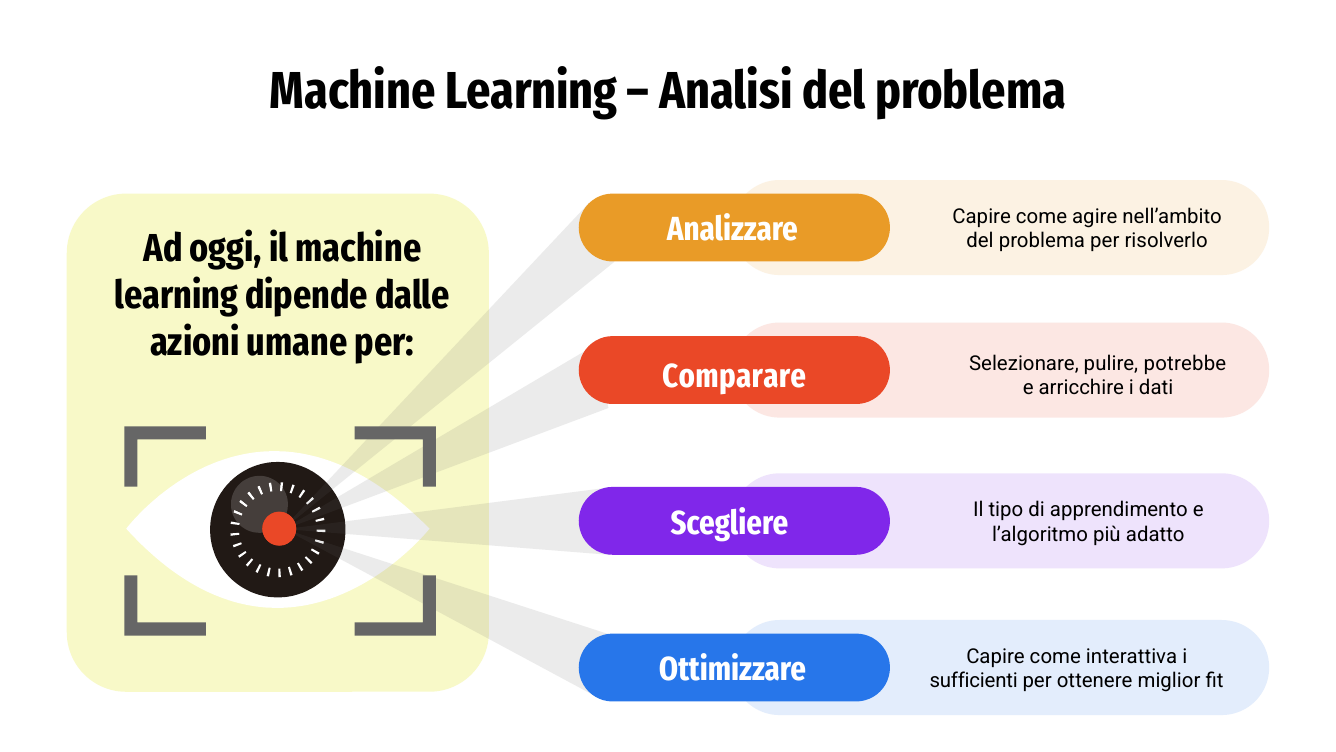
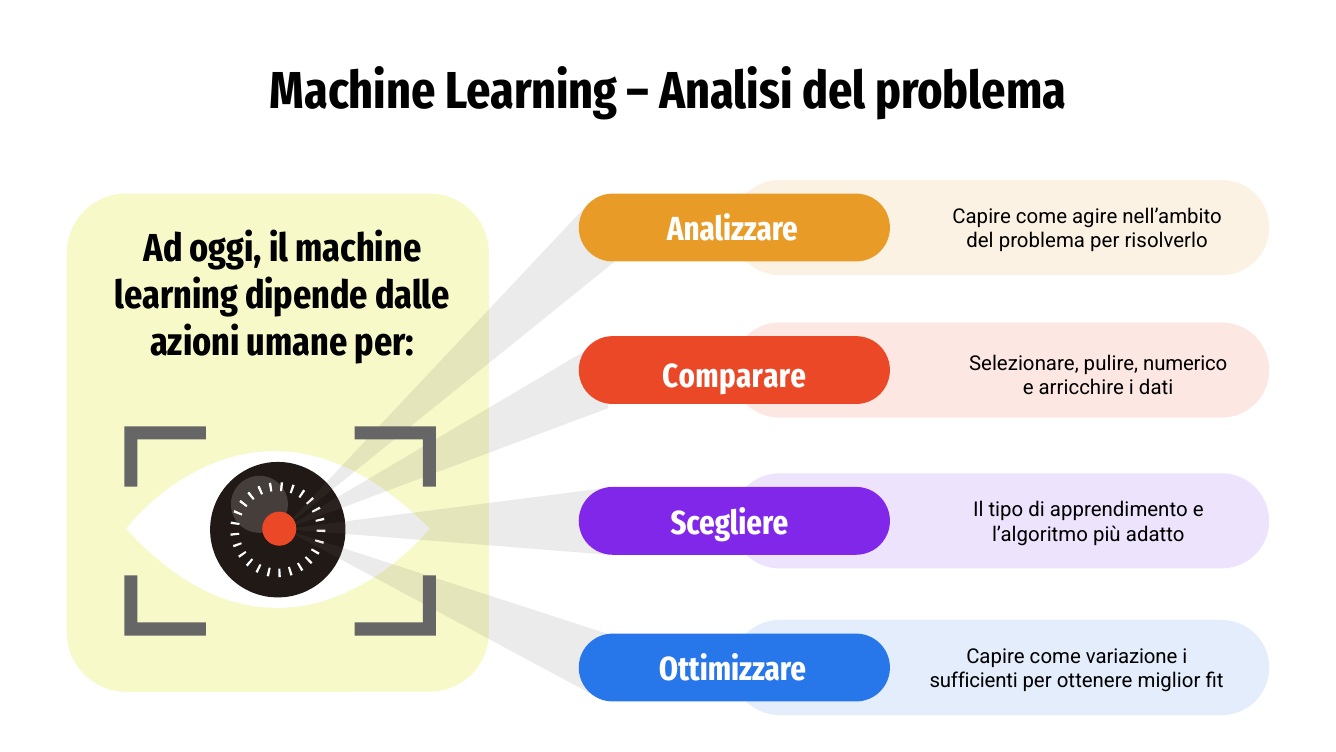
potrebbe: potrebbe -> numerico
interattiva: interattiva -> variazione
